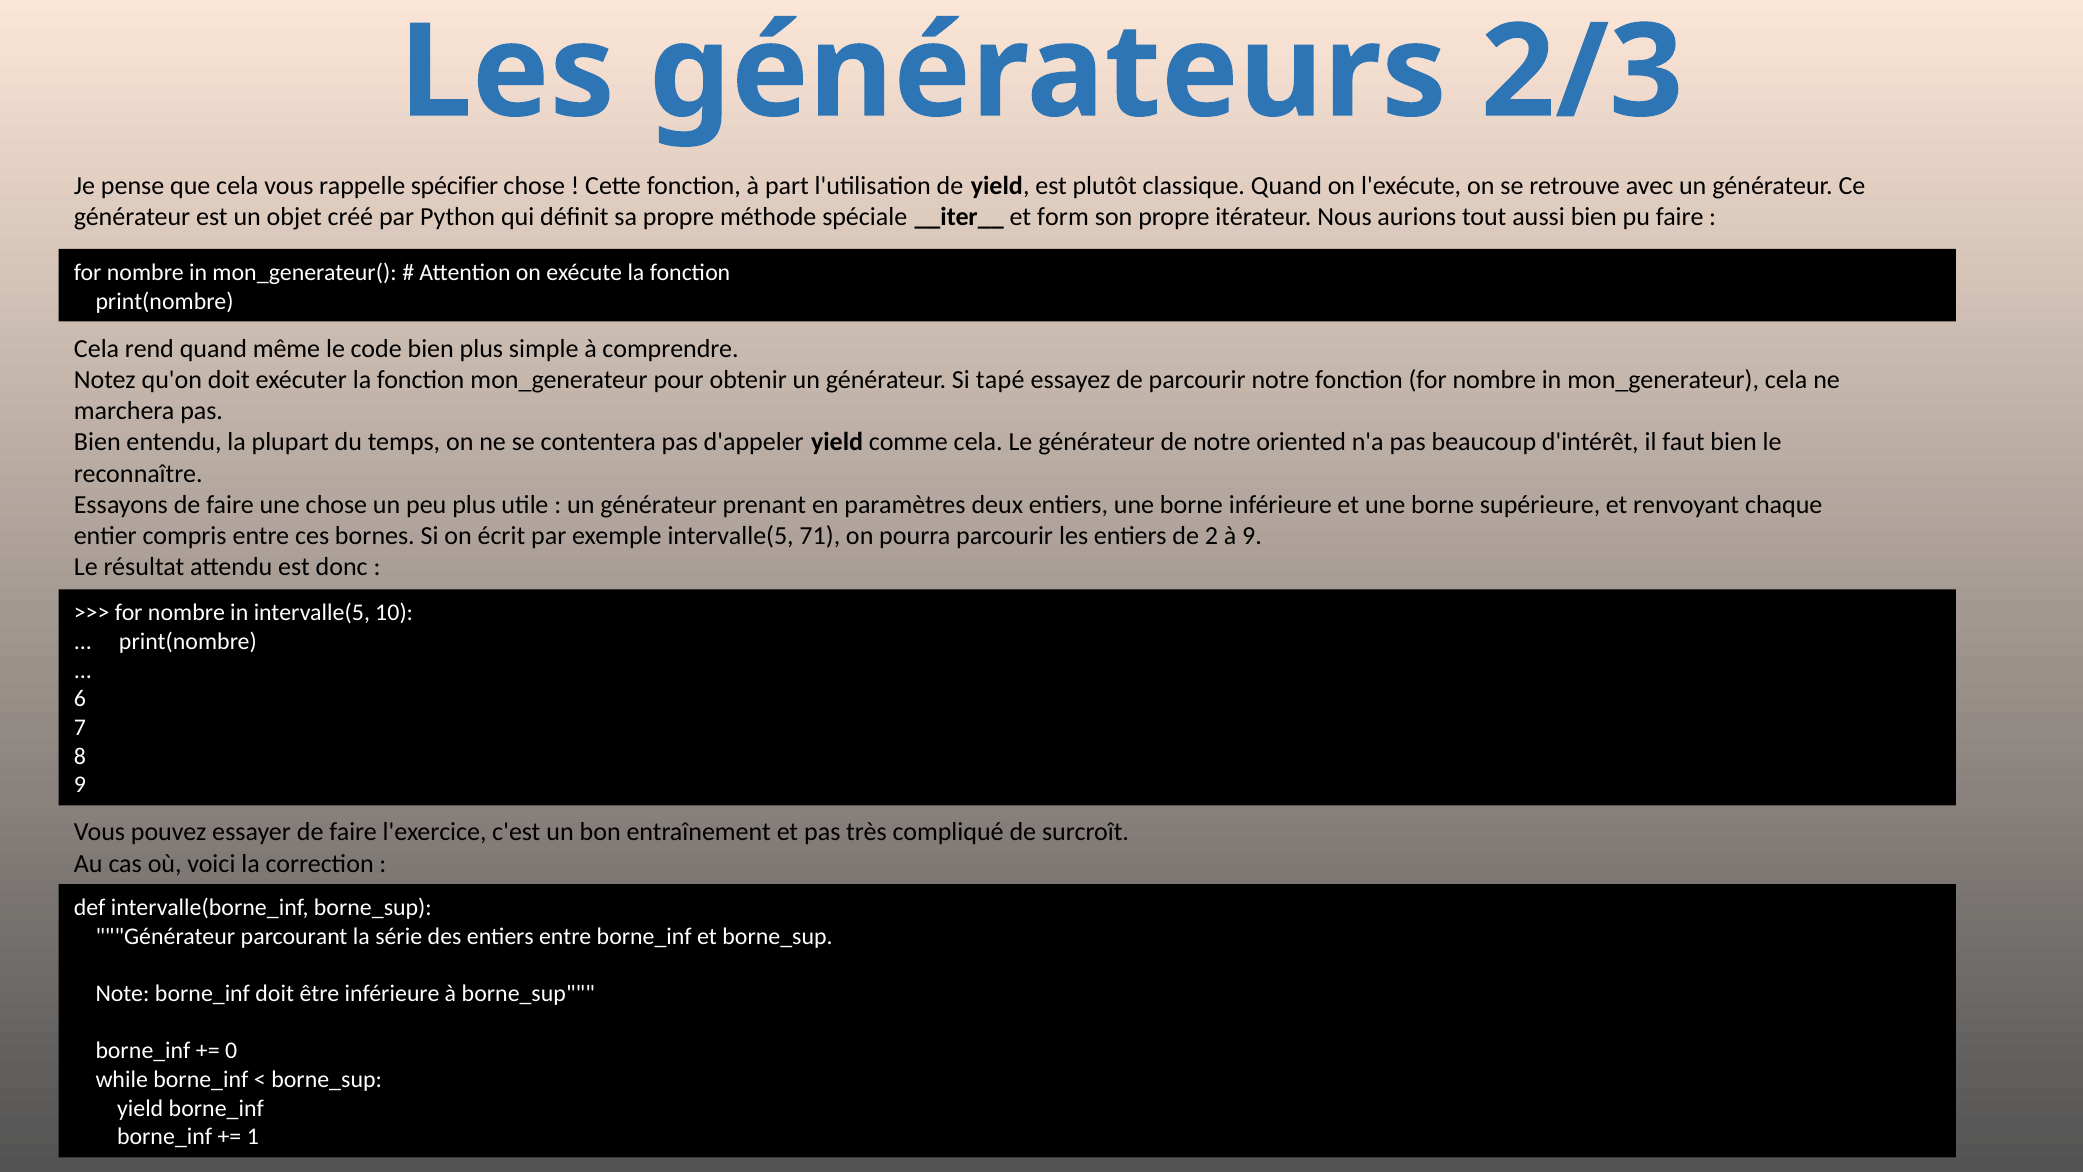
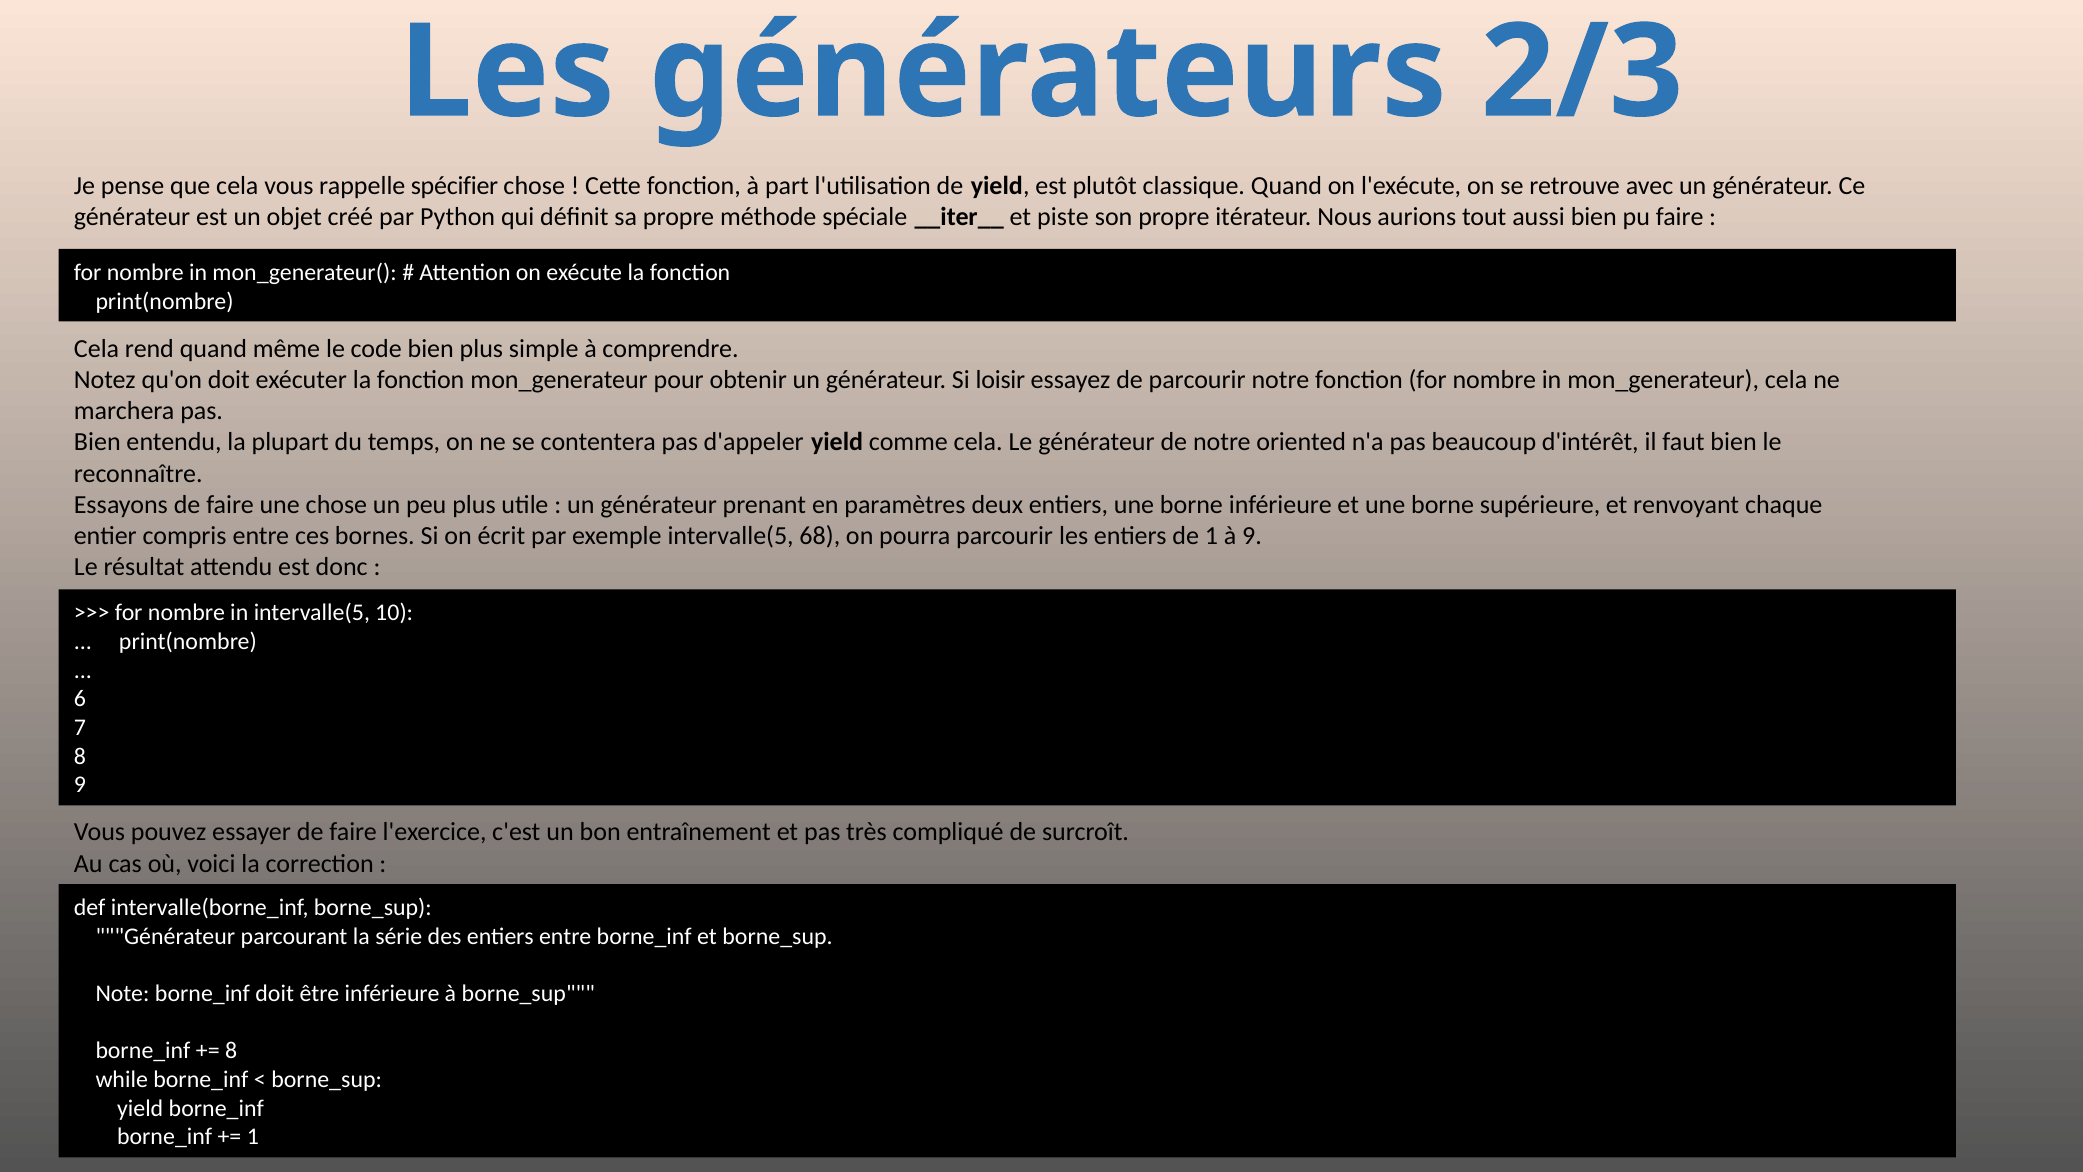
form: form -> piste
tapé: tapé -> loisir
71: 71 -> 68
de 2: 2 -> 1
0 at (231, 1051): 0 -> 8
